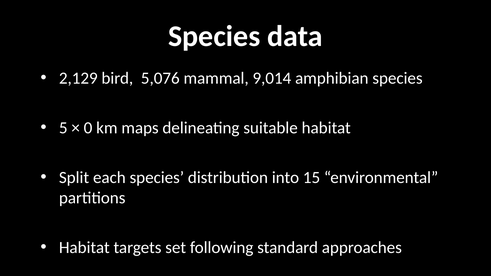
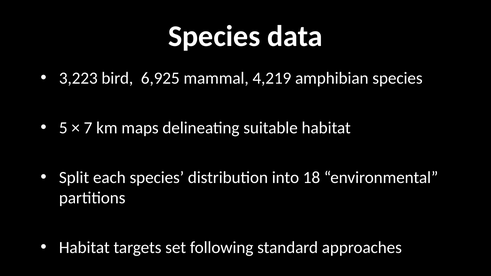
2,129: 2,129 -> 3,223
5,076: 5,076 -> 6,925
9,014: 9,014 -> 4,219
0: 0 -> 7
15: 15 -> 18
